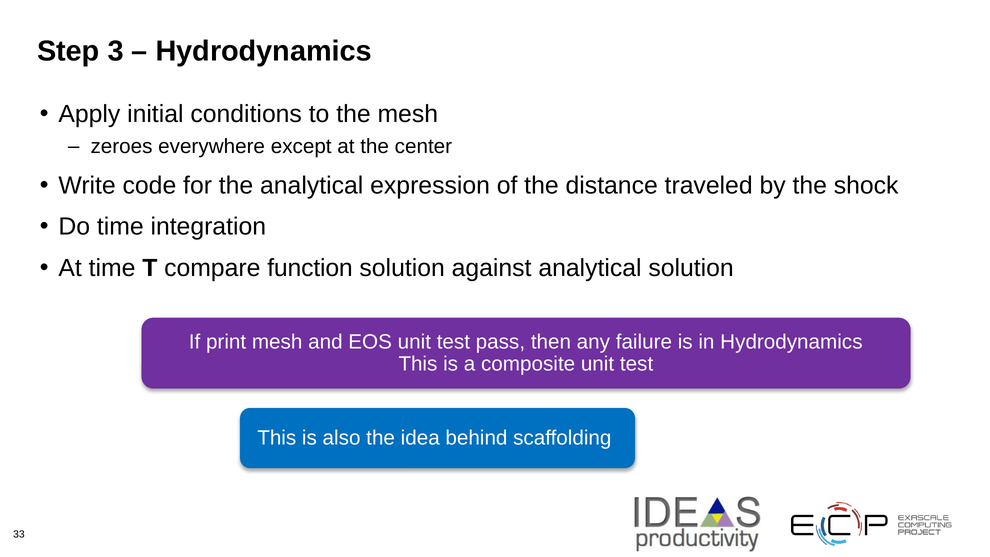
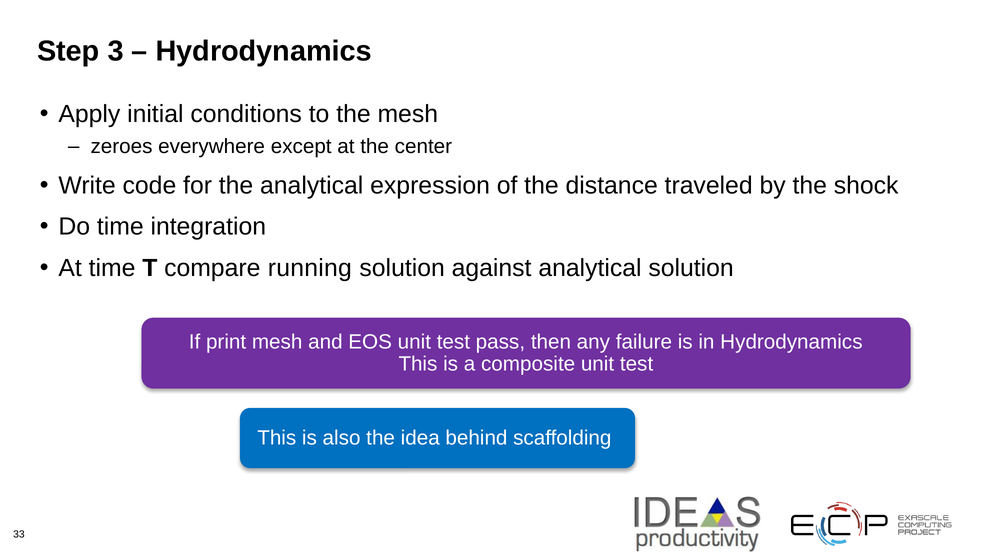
function: function -> running
